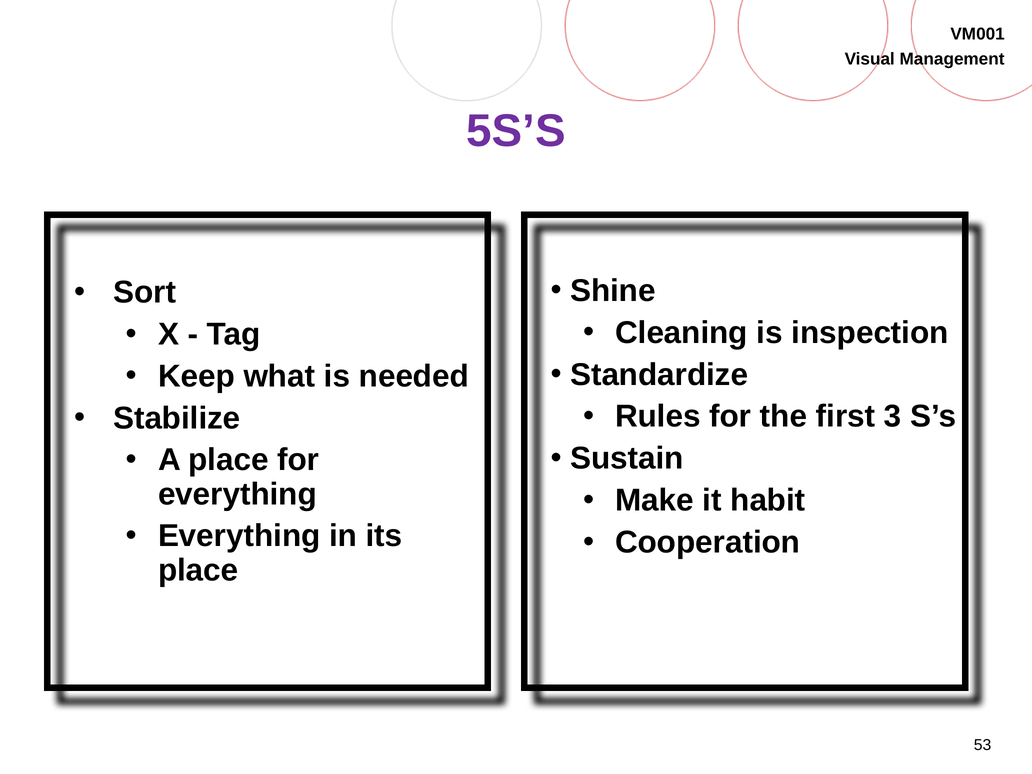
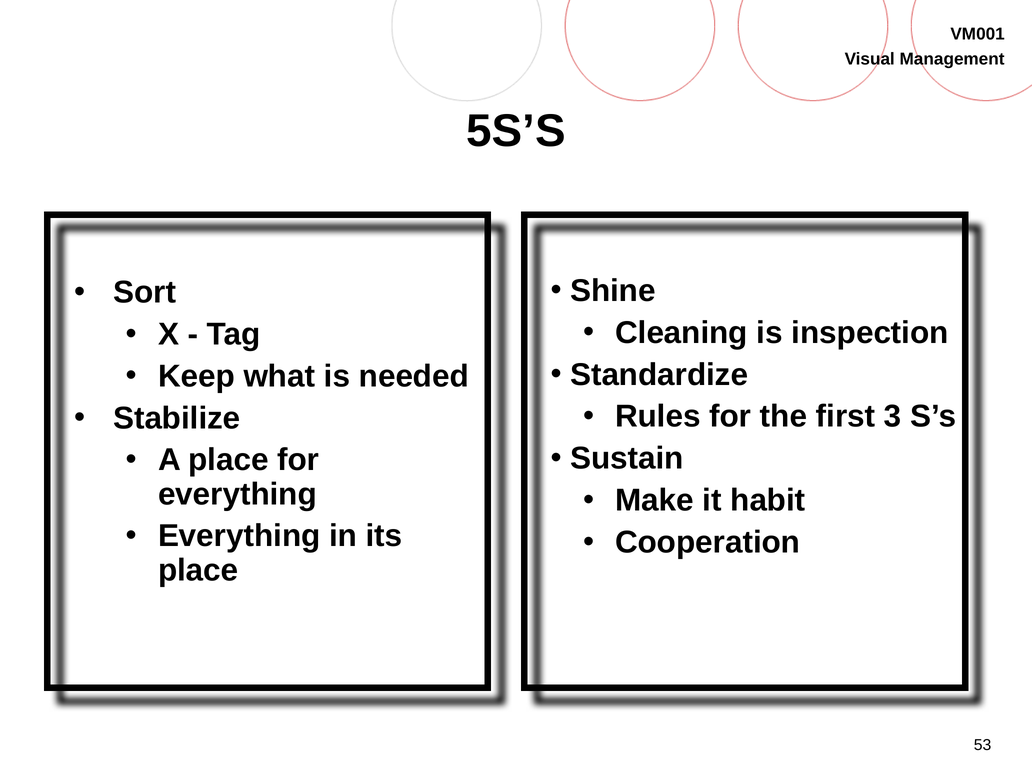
5S’S colour: purple -> black
